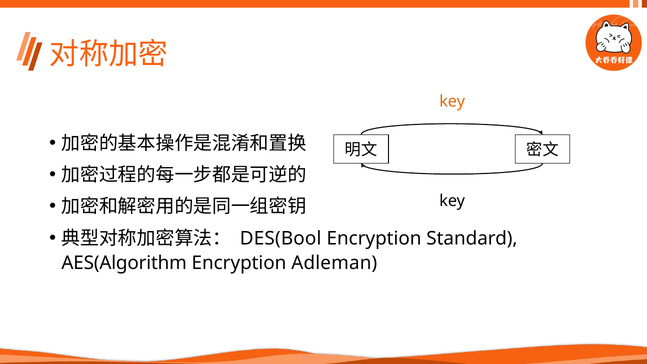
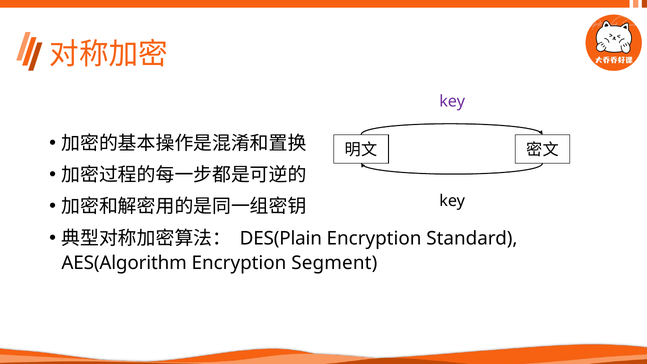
key at (452, 101) colour: orange -> purple
DES(Bool: DES(Bool -> DES(Plain
Adleman: Adleman -> Segment
